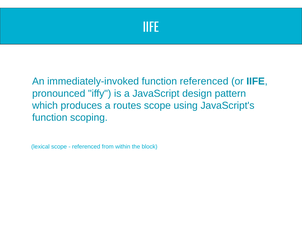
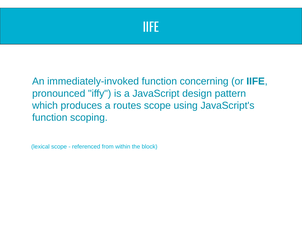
function referenced: referenced -> concerning
